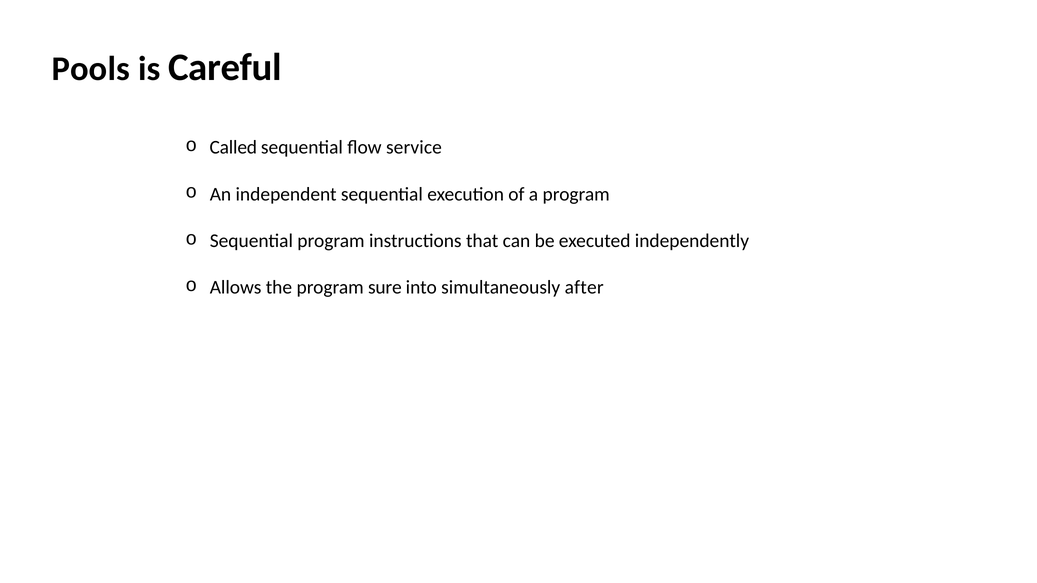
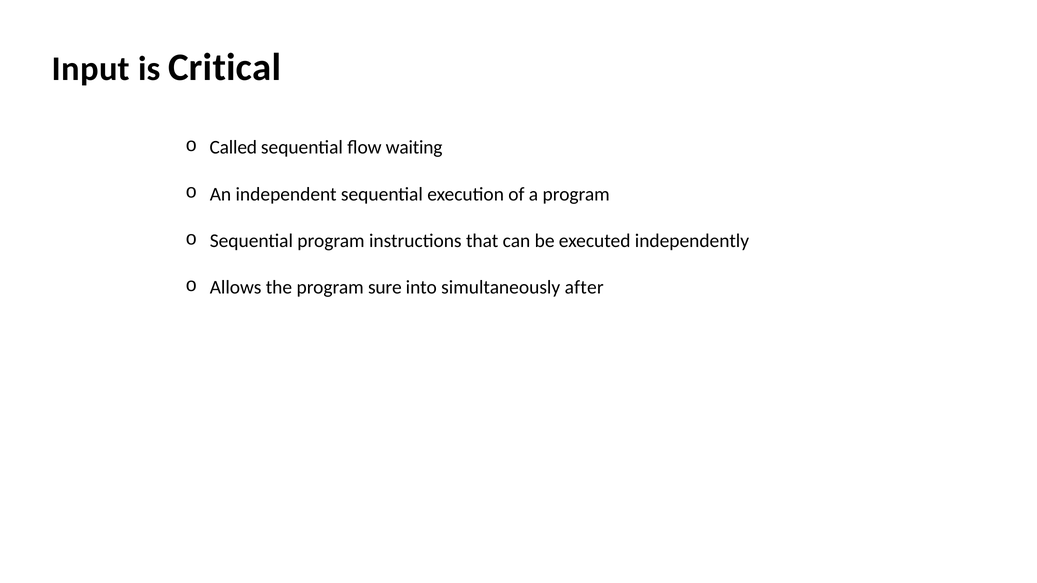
Pools: Pools -> Input
Careful: Careful -> Critical
service: service -> waiting
